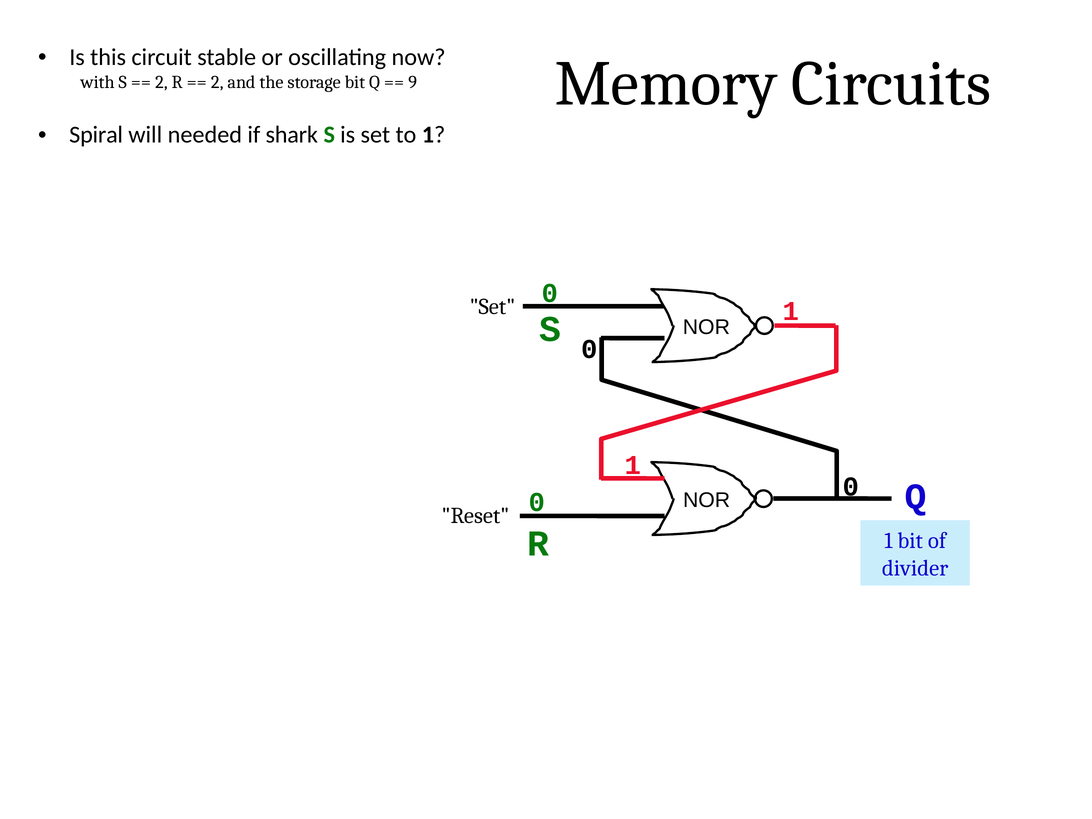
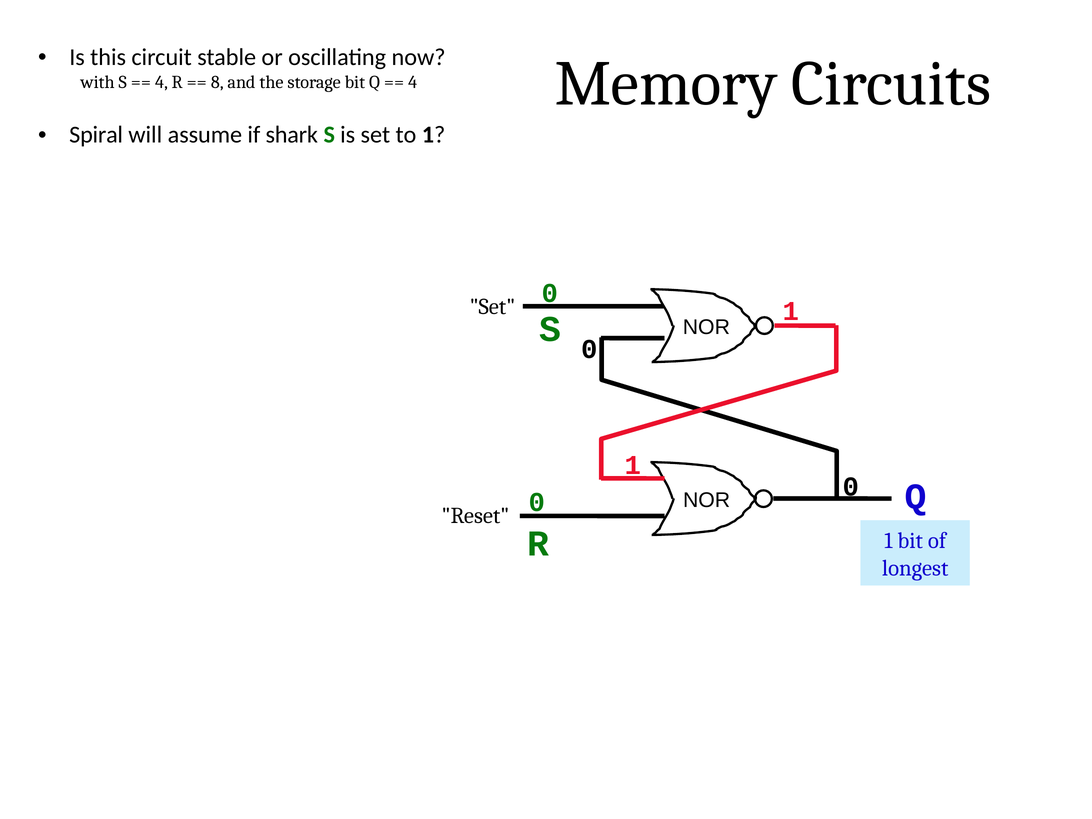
2 at (161, 82): 2 -> 4
2 at (217, 82): 2 -> 8
9 at (413, 82): 9 -> 4
needed: needed -> assume
divider: divider -> longest
